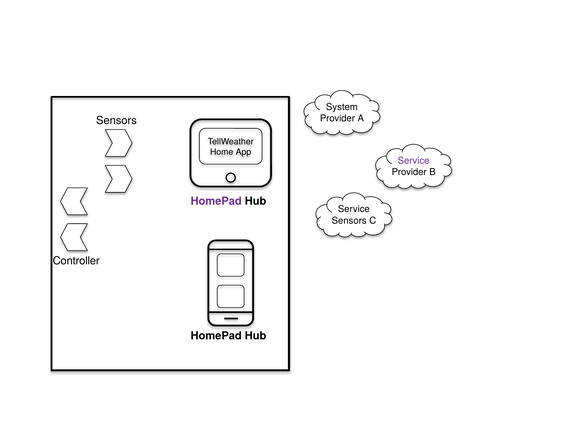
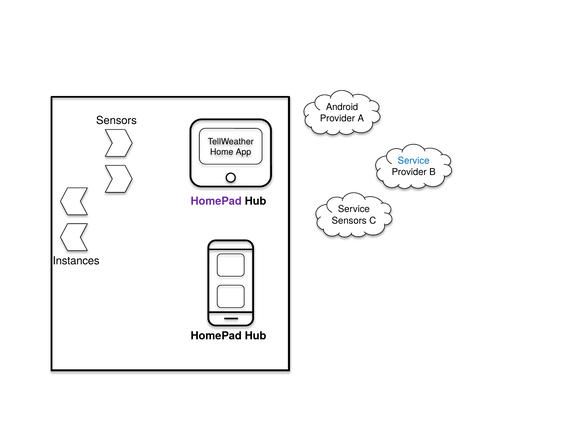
System: System -> Android
Service at (414, 161) colour: purple -> blue
Controller: Controller -> Instances
